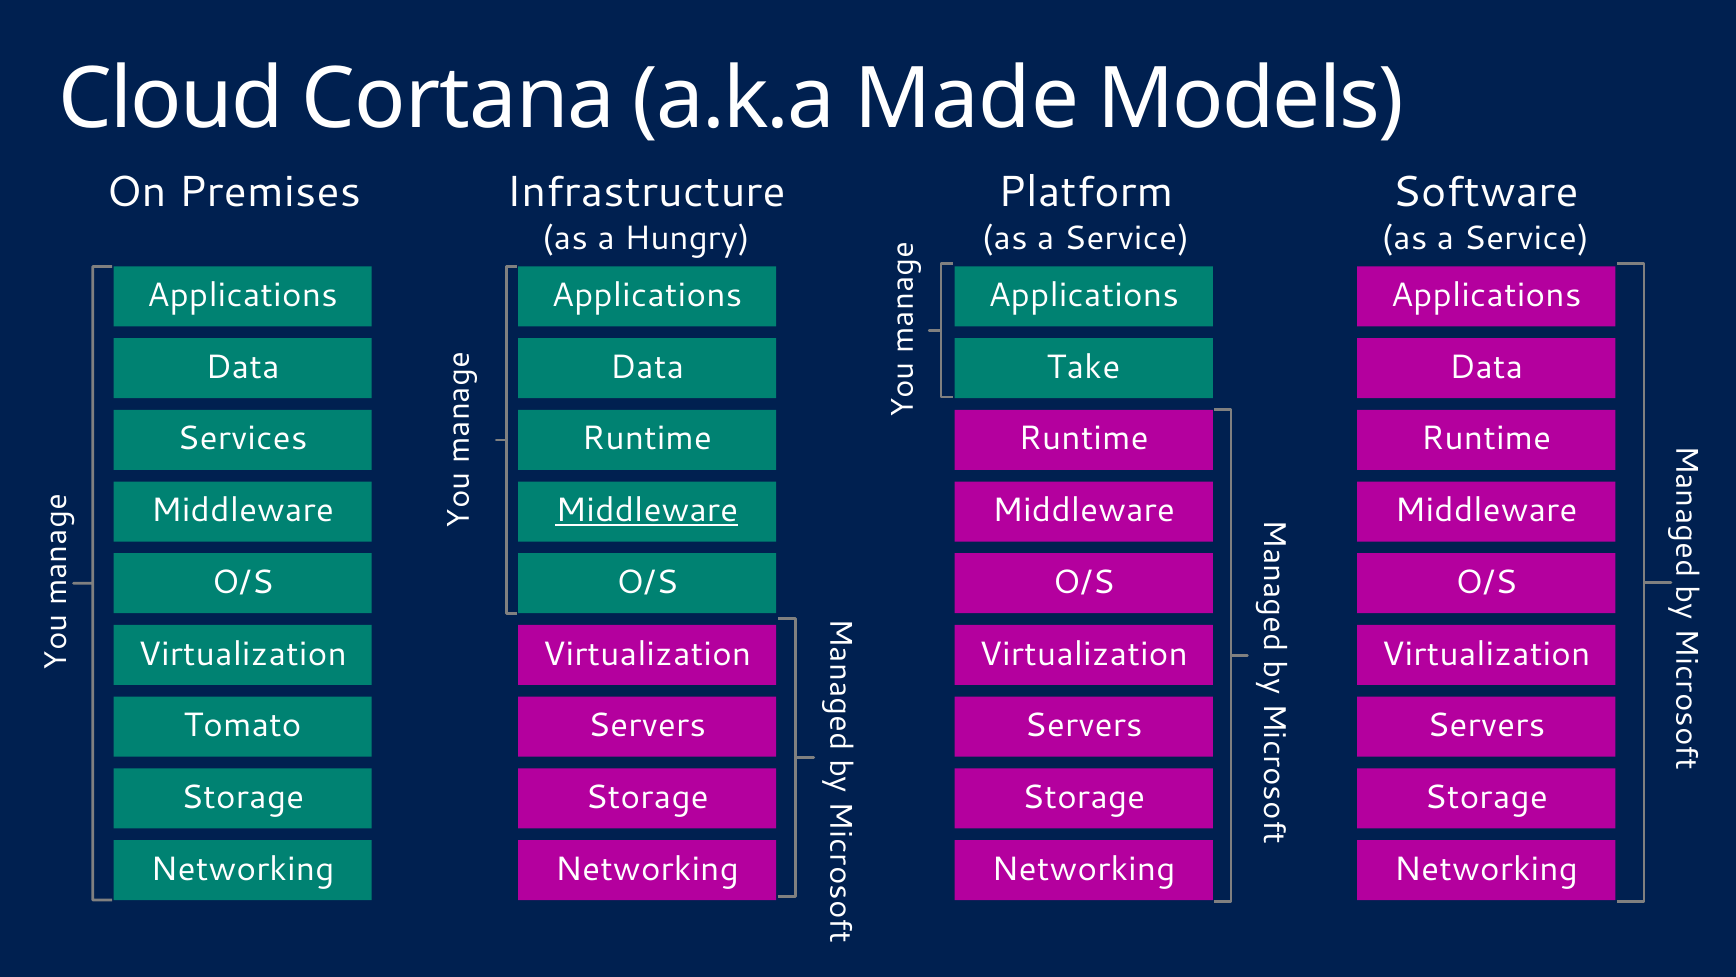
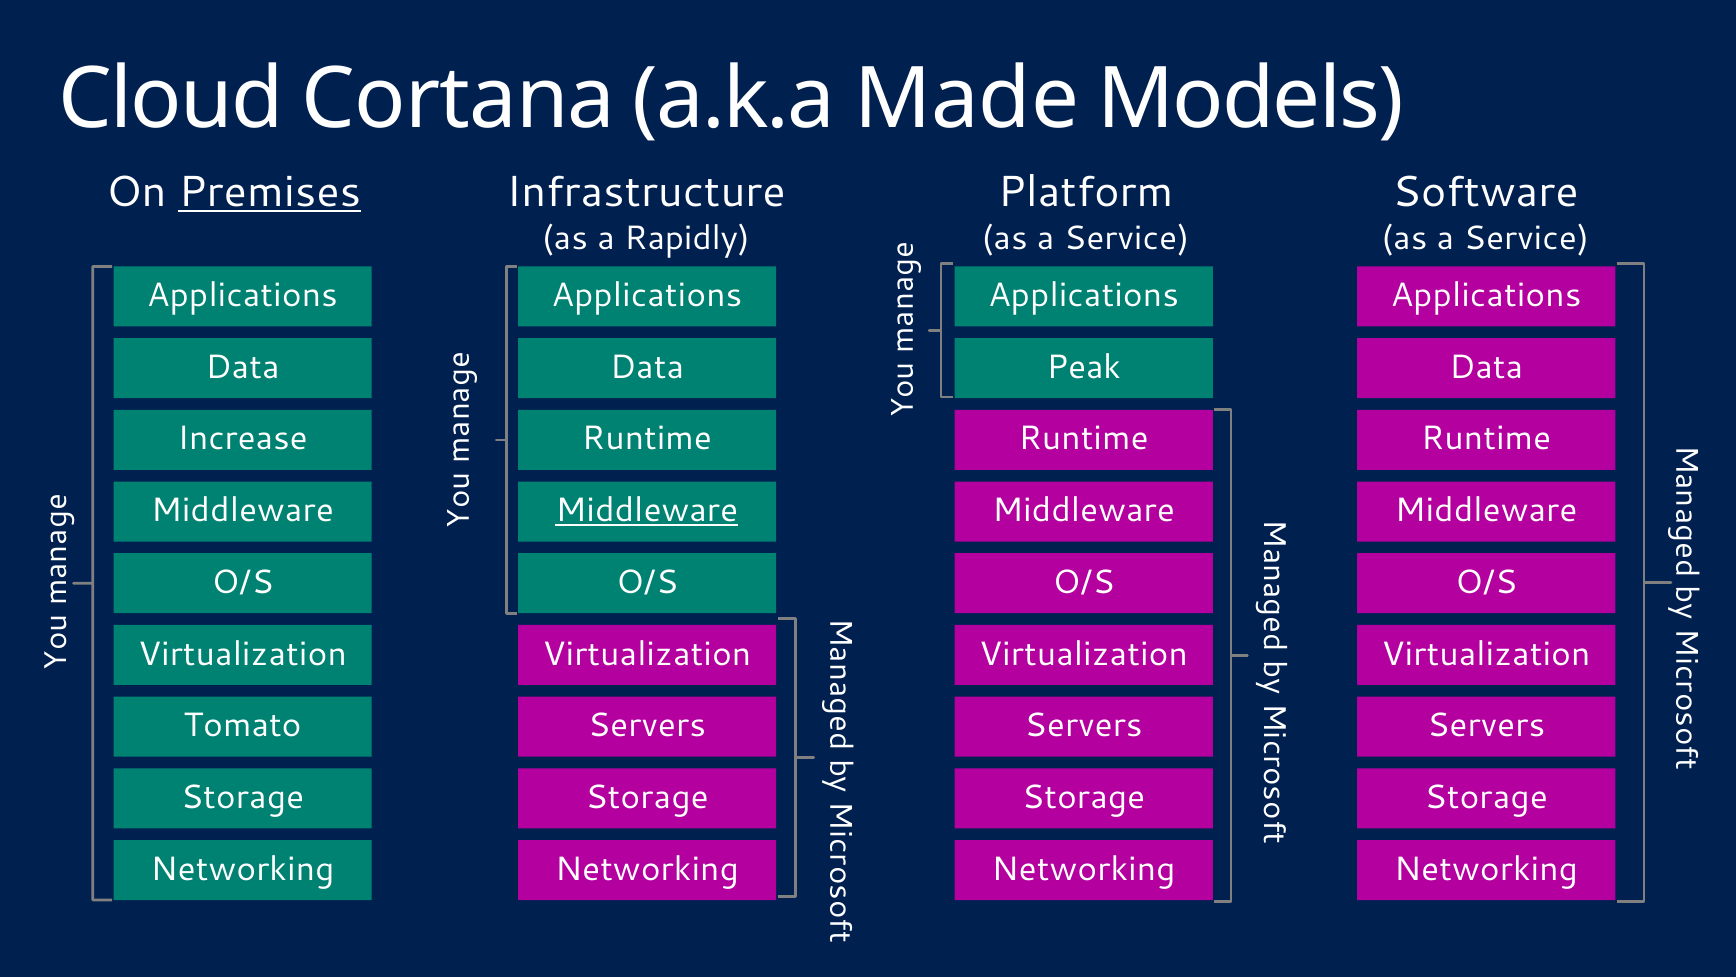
Premises underline: none -> present
Hungry: Hungry -> Rapidly
Take: Take -> Peak
Services: Services -> Increase
